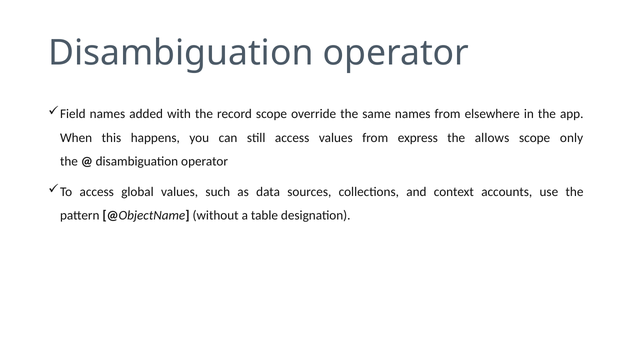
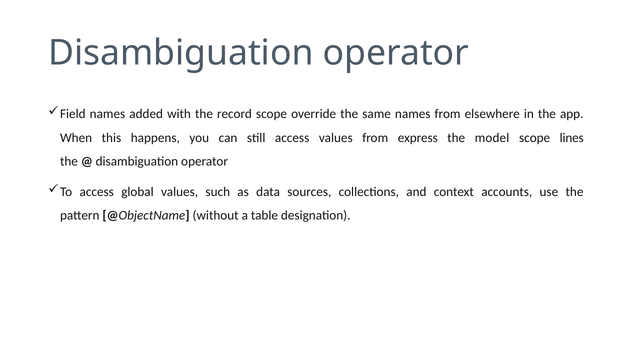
allows: allows -> model
only: only -> lines
